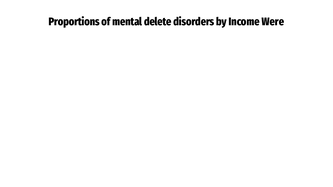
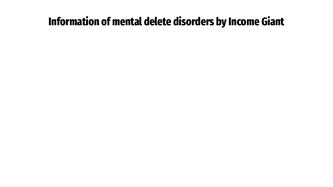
Proportions: Proportions -> Information
Were: Were -> Giant
